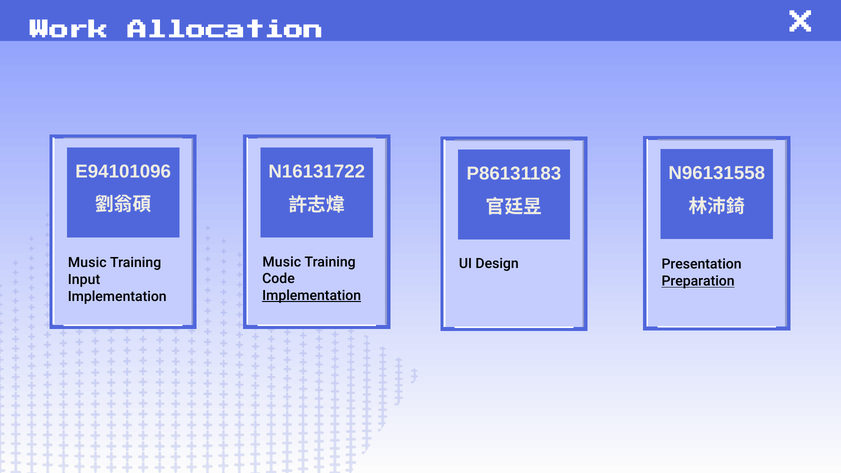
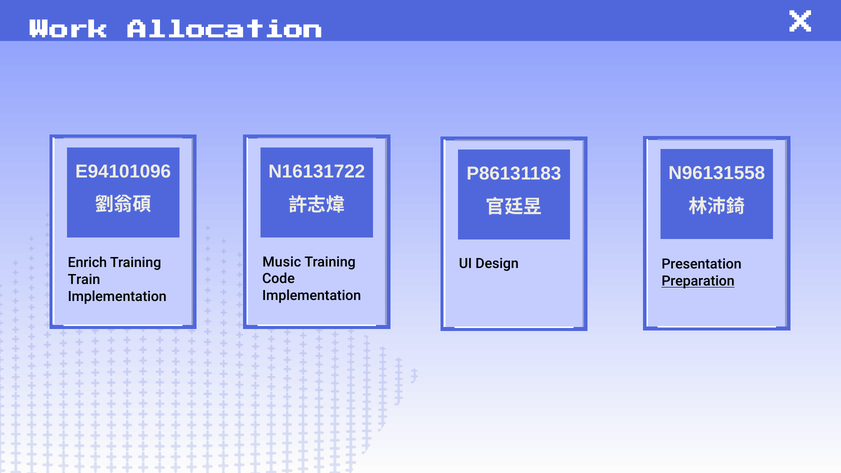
Music at (87, 263): Music -> Enrich
Input: Input -> Train
Implementation at (312, 296) underline: present -> none
